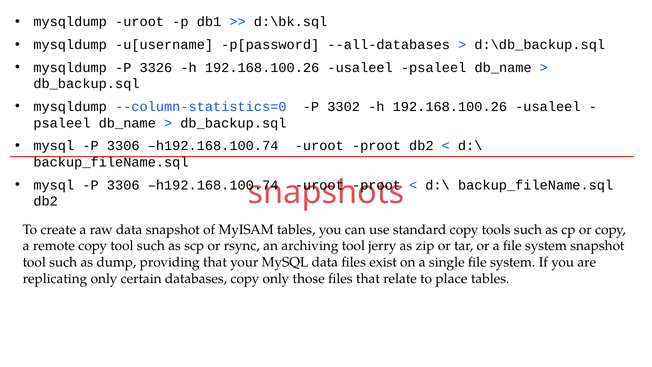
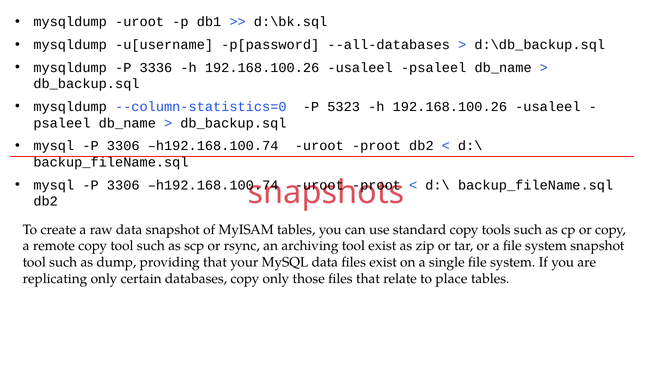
3326: 3326 -> 3336
3302: 3302 -> 5323
tool jerry: jerry -> exist
